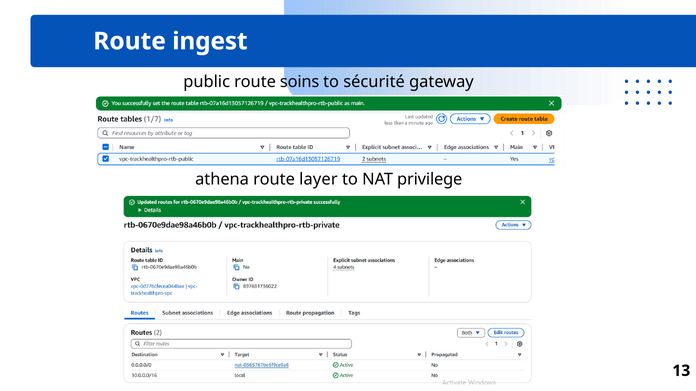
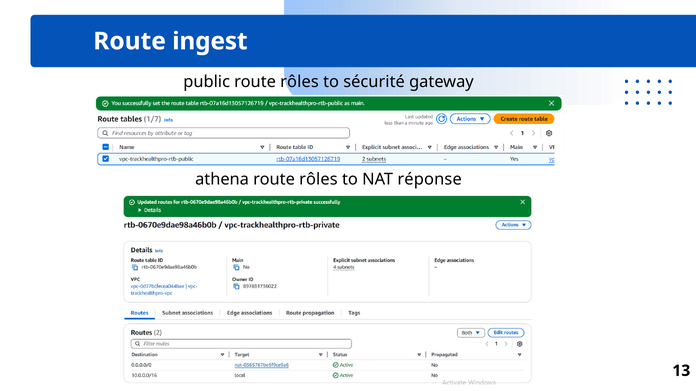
public route soins: soins -> rôles
layer at (318, 179): layer -> rôles
privilege: privilege -> réponse
